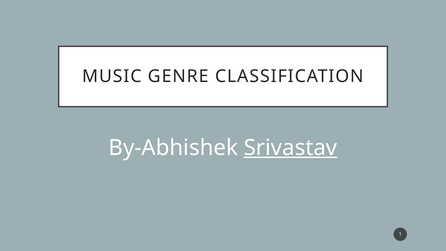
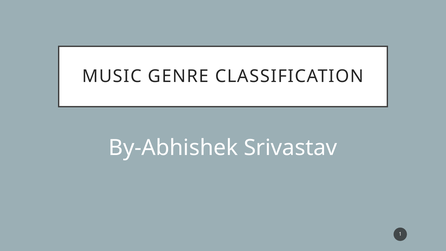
Srivastav underline: present -> none
